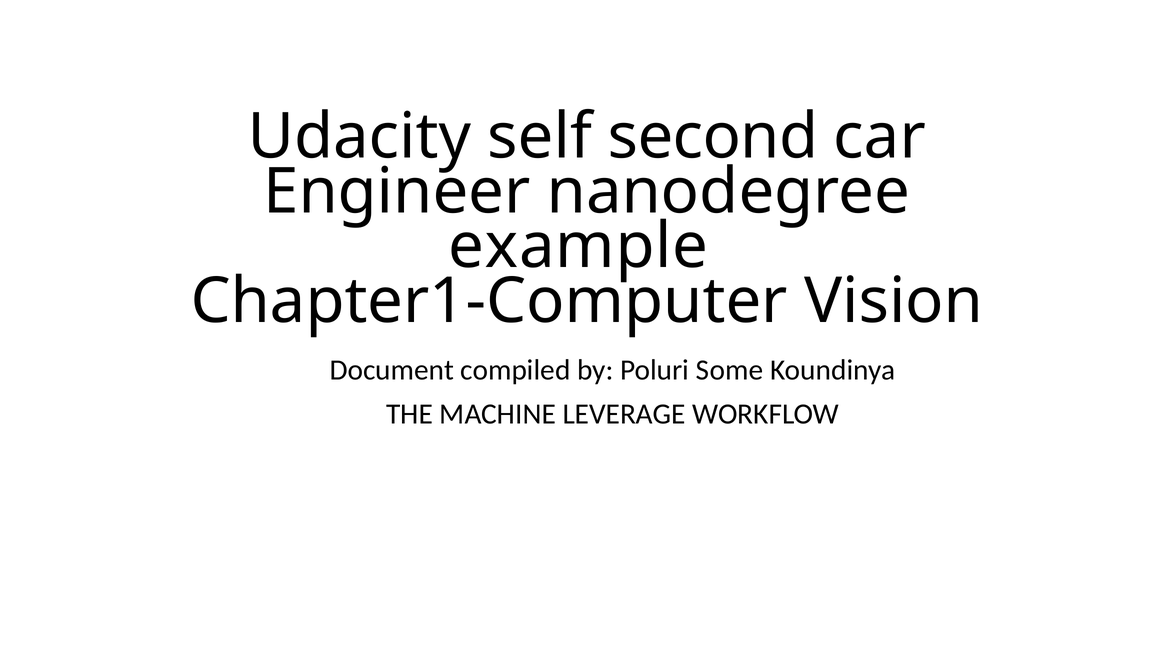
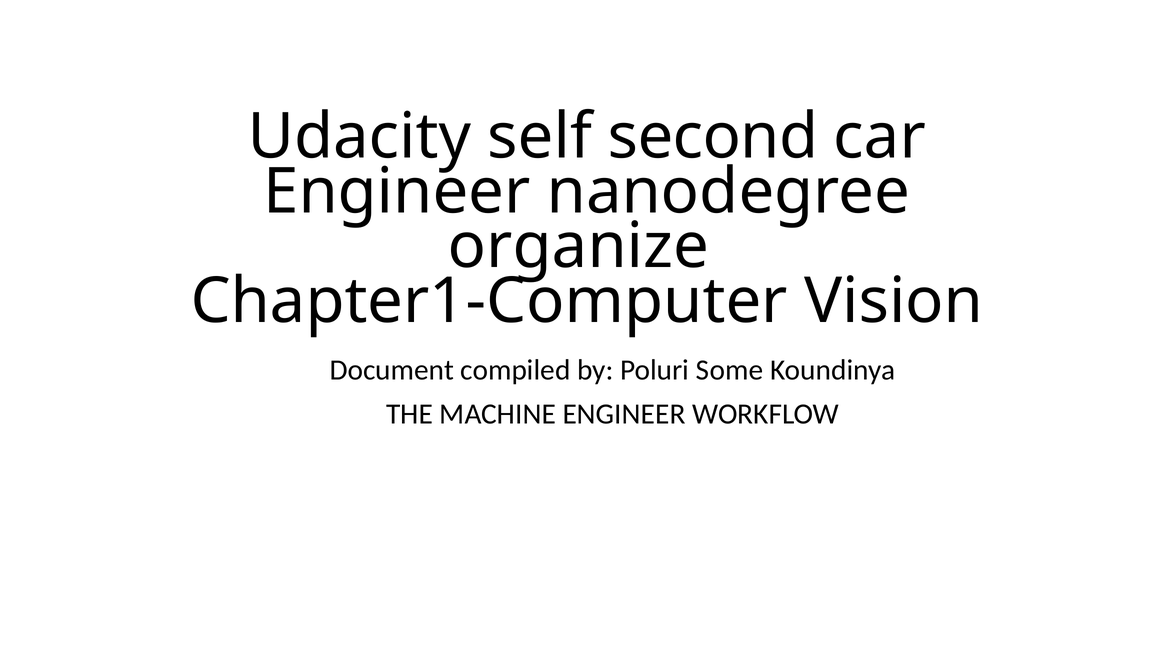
example: example -> organize
MACHINE LEVERAGE: LEVERAGE -> ENGINEER
